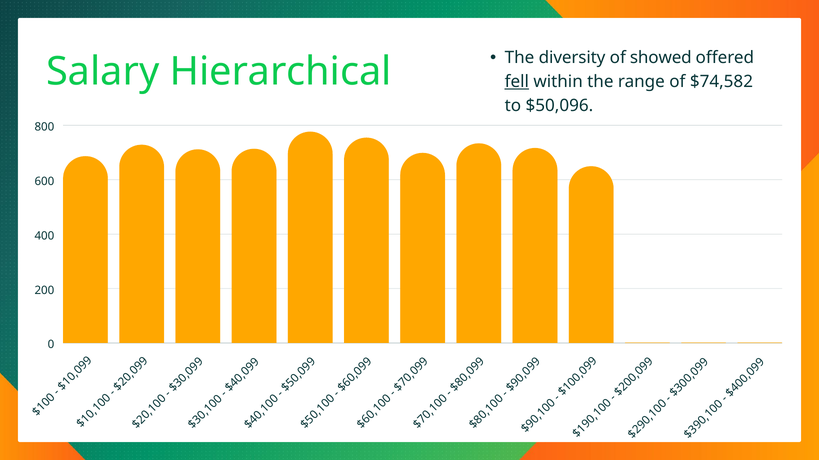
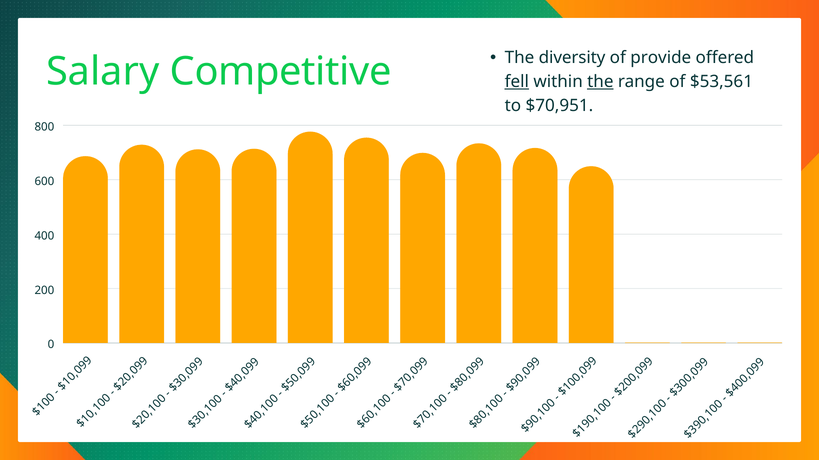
showed: showed -> provide
Hierarchical: Hierarchical -> Competitive
the at (600, 82) underline: none -> present
$74,582: $74,582 -> $53,561
$50,096: $50,096 -> $70,951
